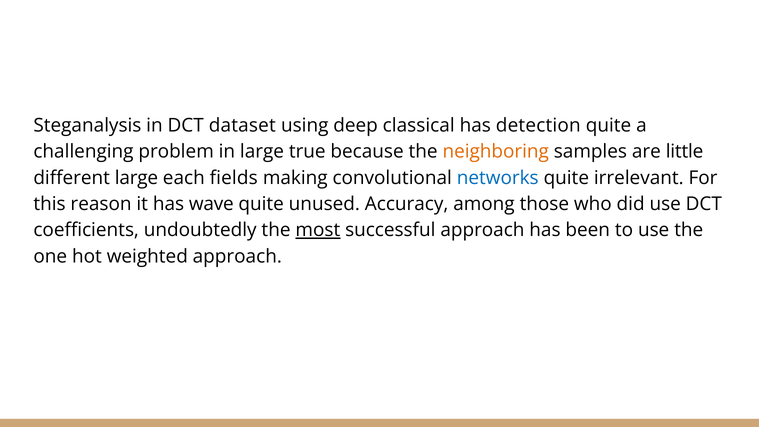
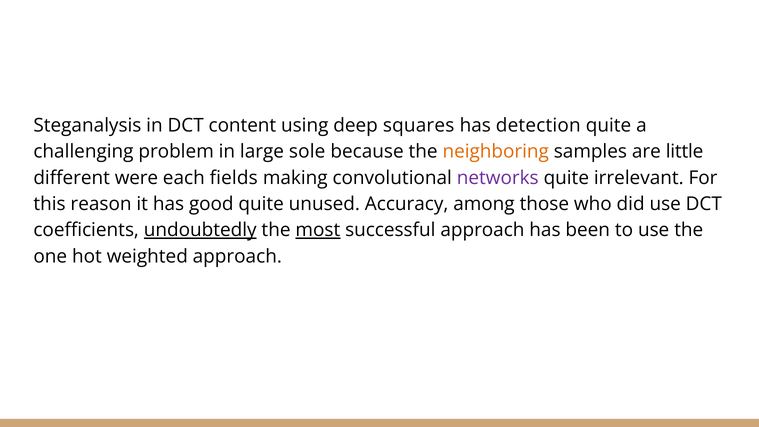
dataset: dataset -> content
classical: classical -> squares
true: true -> sole
different large: large -> were
networks colour: blue -> purple
wave: wave -> good
undoubtedly underline: none -> present
